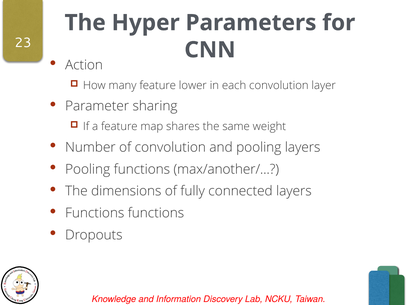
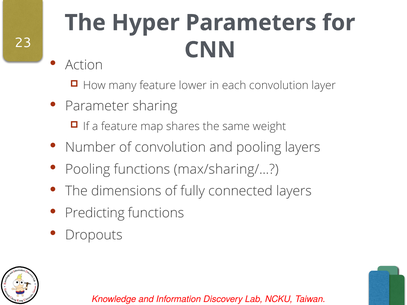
max/another/…: max/another/… -> max/sharing/…
Functions at (95, 213): Functions -> Predicting
